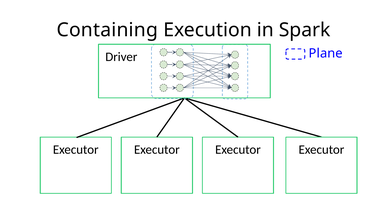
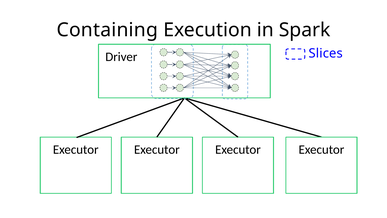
Plane: Plane -> Slices
